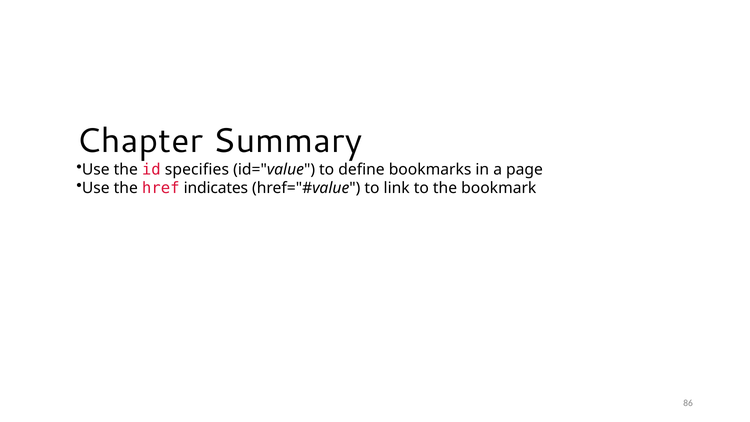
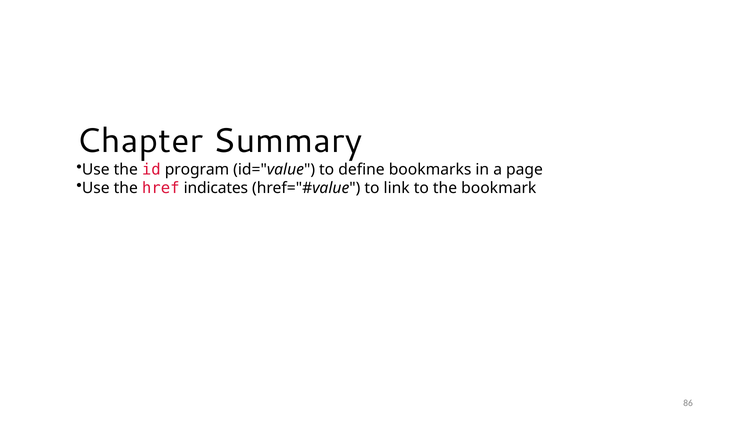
specifies: specifies -> program
